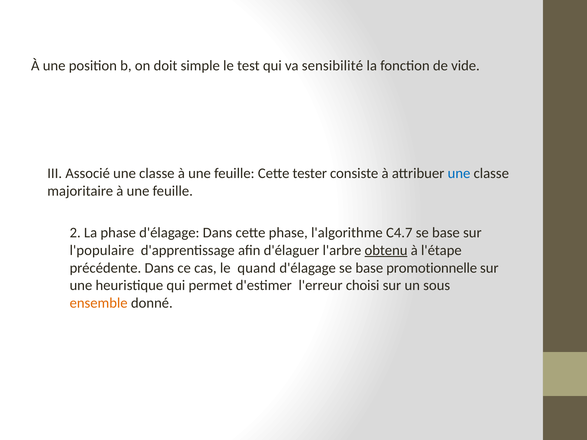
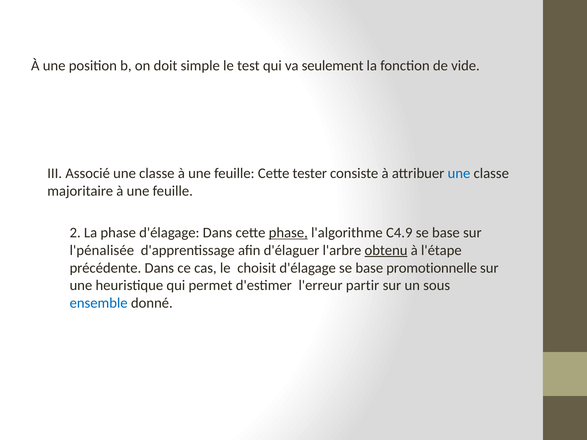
sensibilité: sensibilité -> seulement
phase at (288, 233) underline: none -> present
C4.7: C4.7 -> C4.9
l'populaire: l'populaire -> l'pénalisée
quand: quand -> choisit
choisi: choisi -> partir
ensemble colour: orange -> blue
